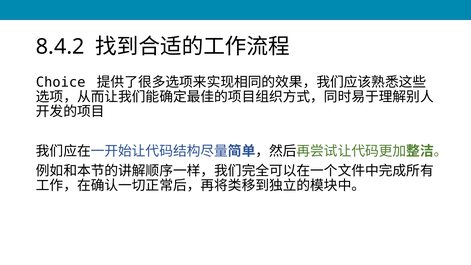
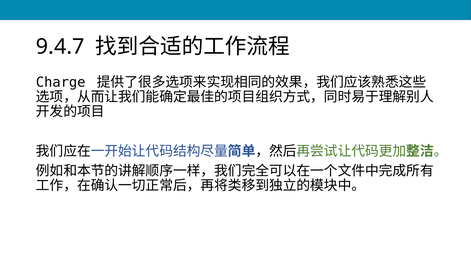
8.4.2: 8.4.2 -> 9.4.7
Choice: Choice -> Charge
